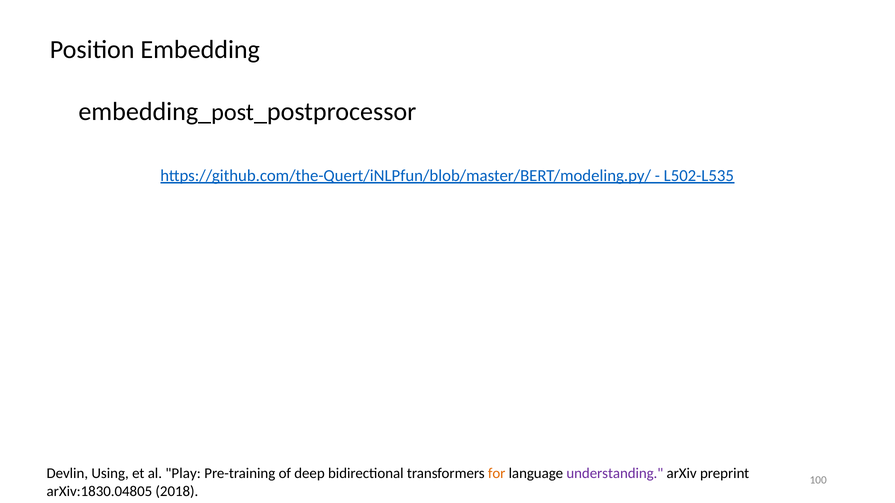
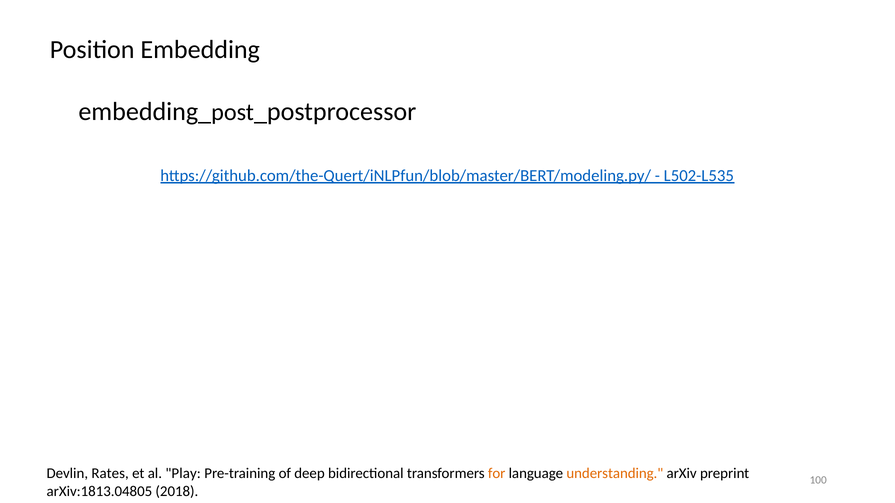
Using: Using -> Rates
understanding colour: purple -> orange
arXiv:1830.04805: arXiv:1830.04805 -> arXiv:1813.04805
